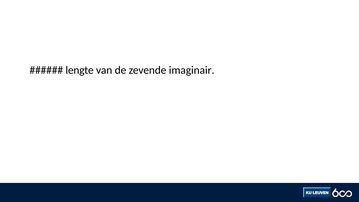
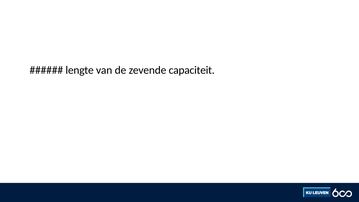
imaginair: imaginair -> capaciteit
